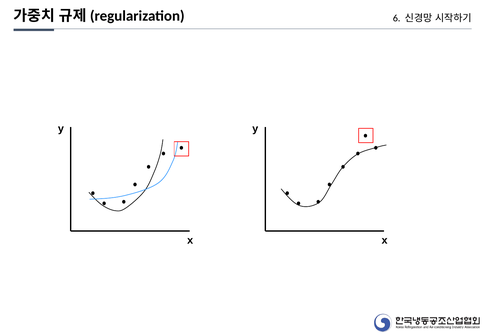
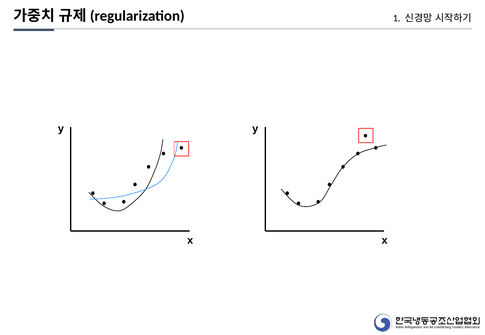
6: 6 -> 1
